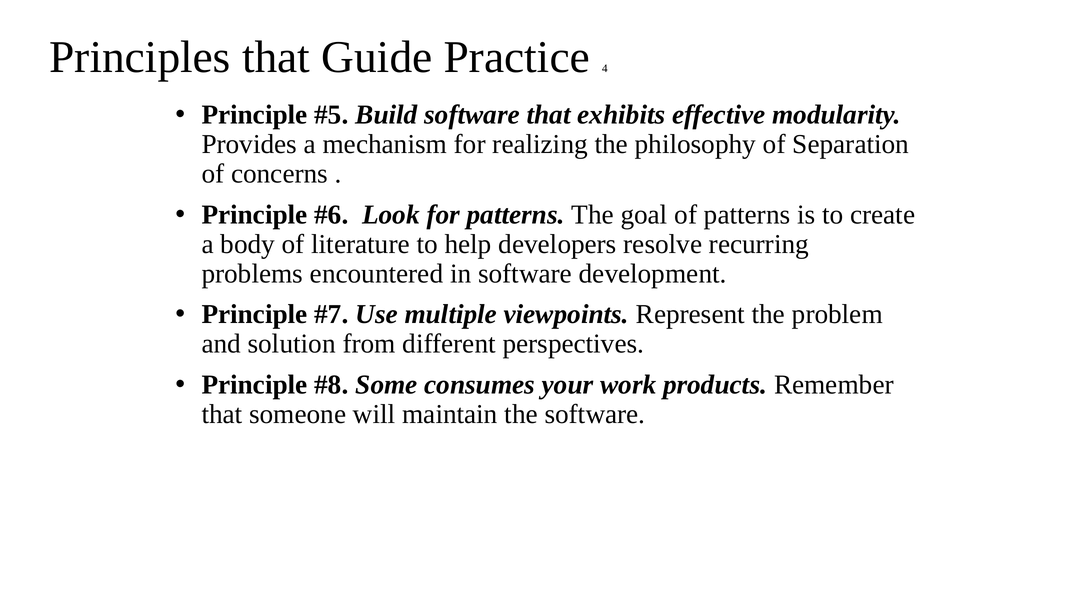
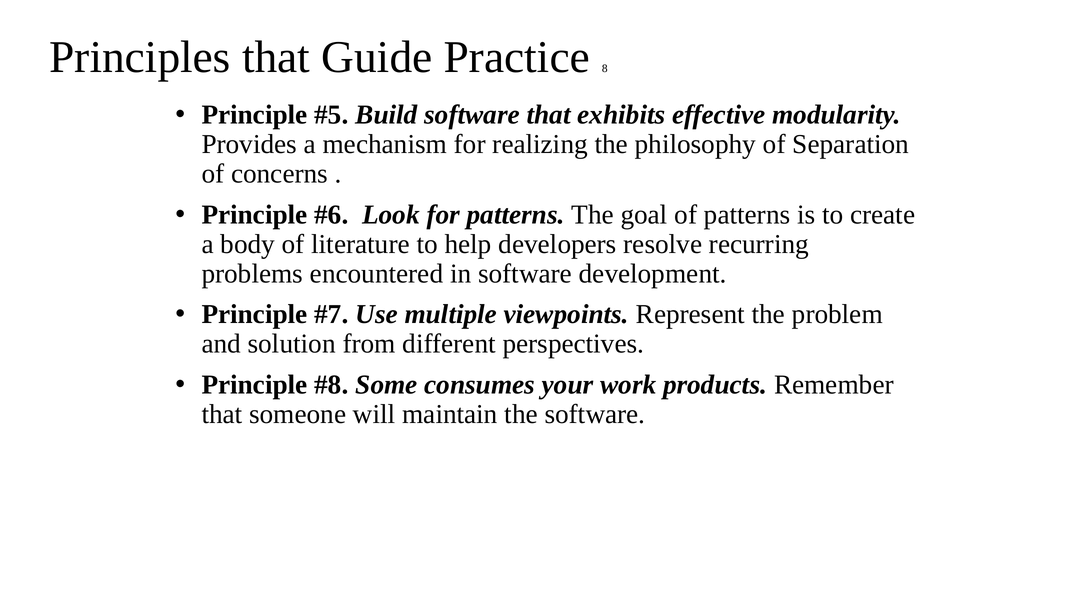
4: 4 -> 8
